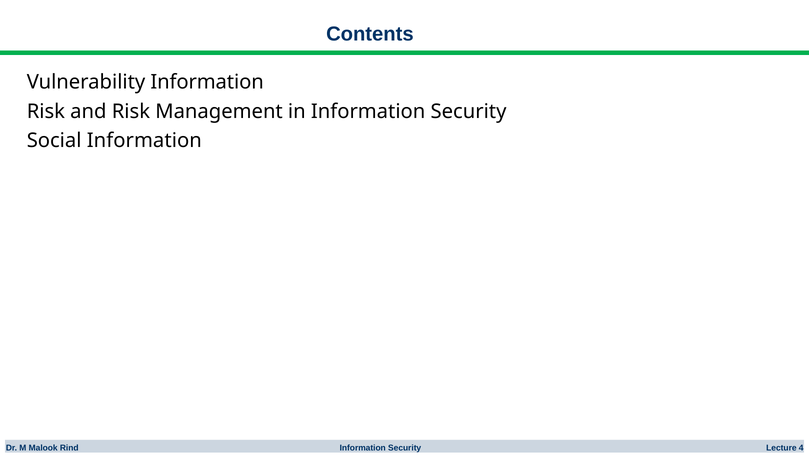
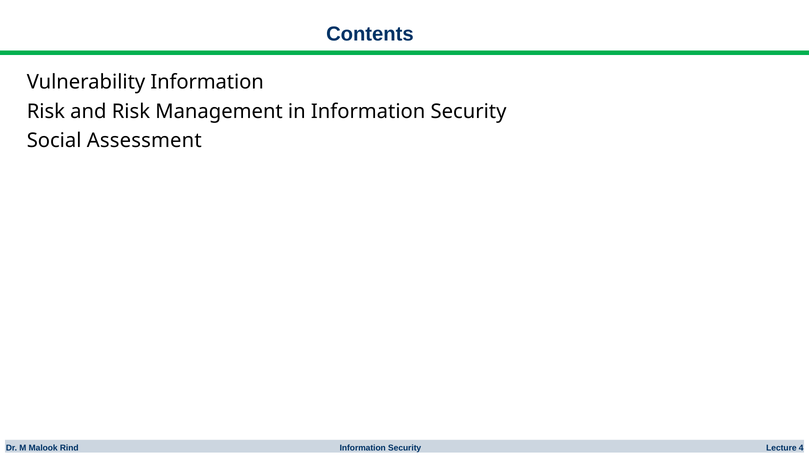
Social Information: Information -> Assessment
